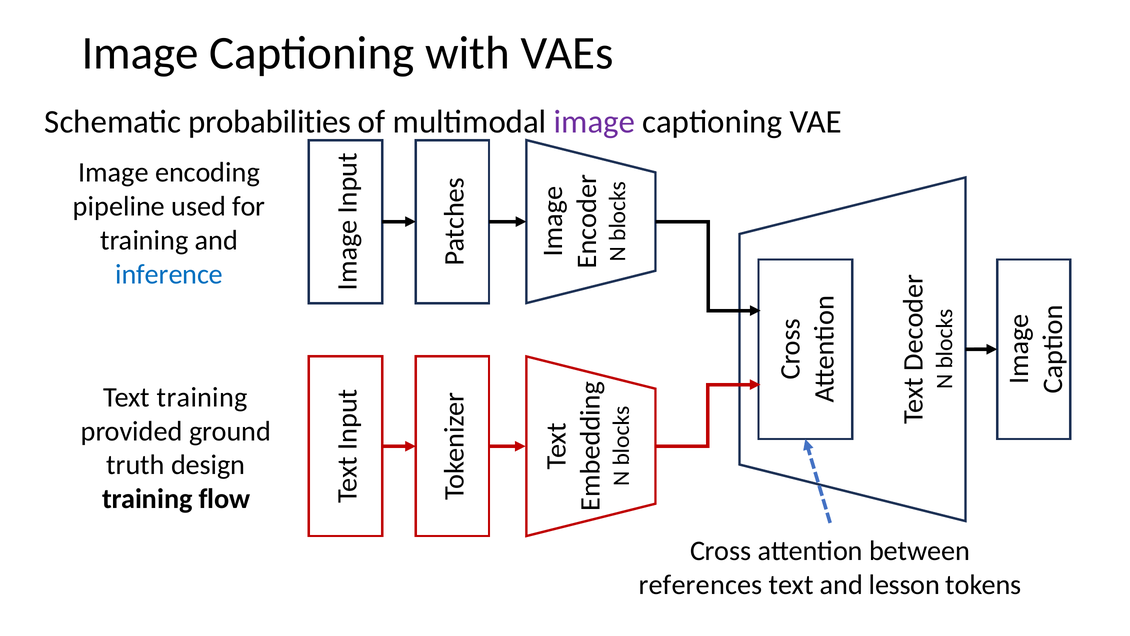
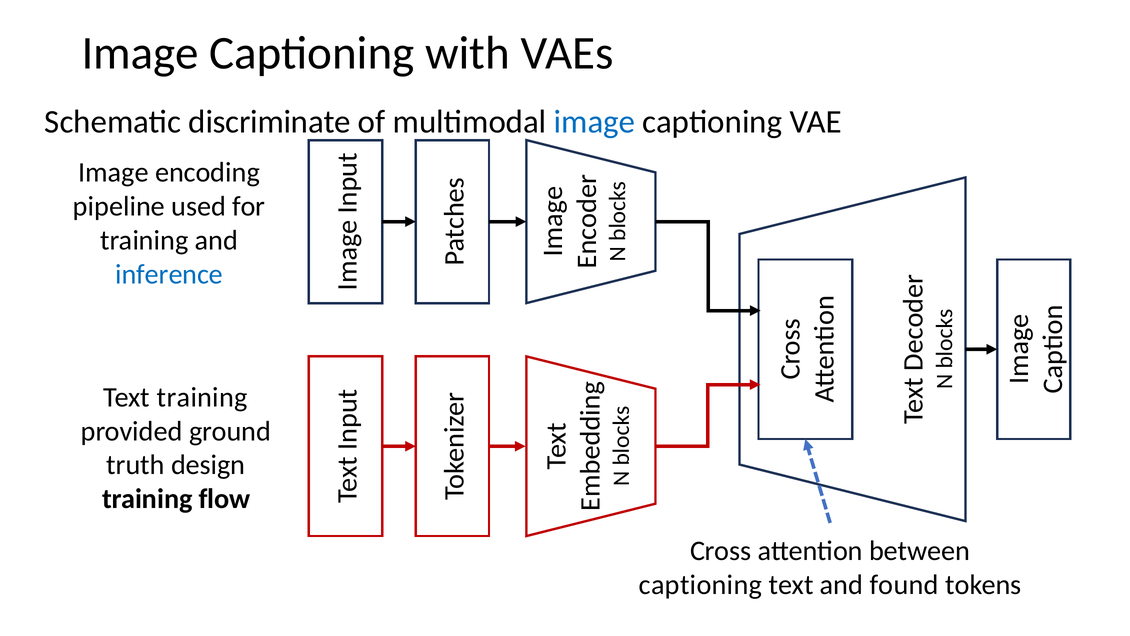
probabilities: probabilities -> discriminate
image at (595, 122) colour: purple -> blue
references at (700, 585): references -> captioning
lesson: lesson -> found
